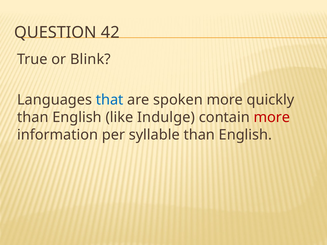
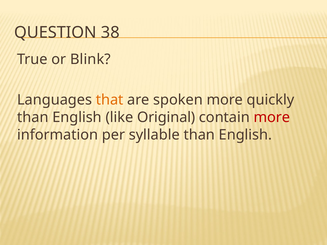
42: 42 -> 38
that colour: blue -> orange
Indulge: Indulge -> Original
